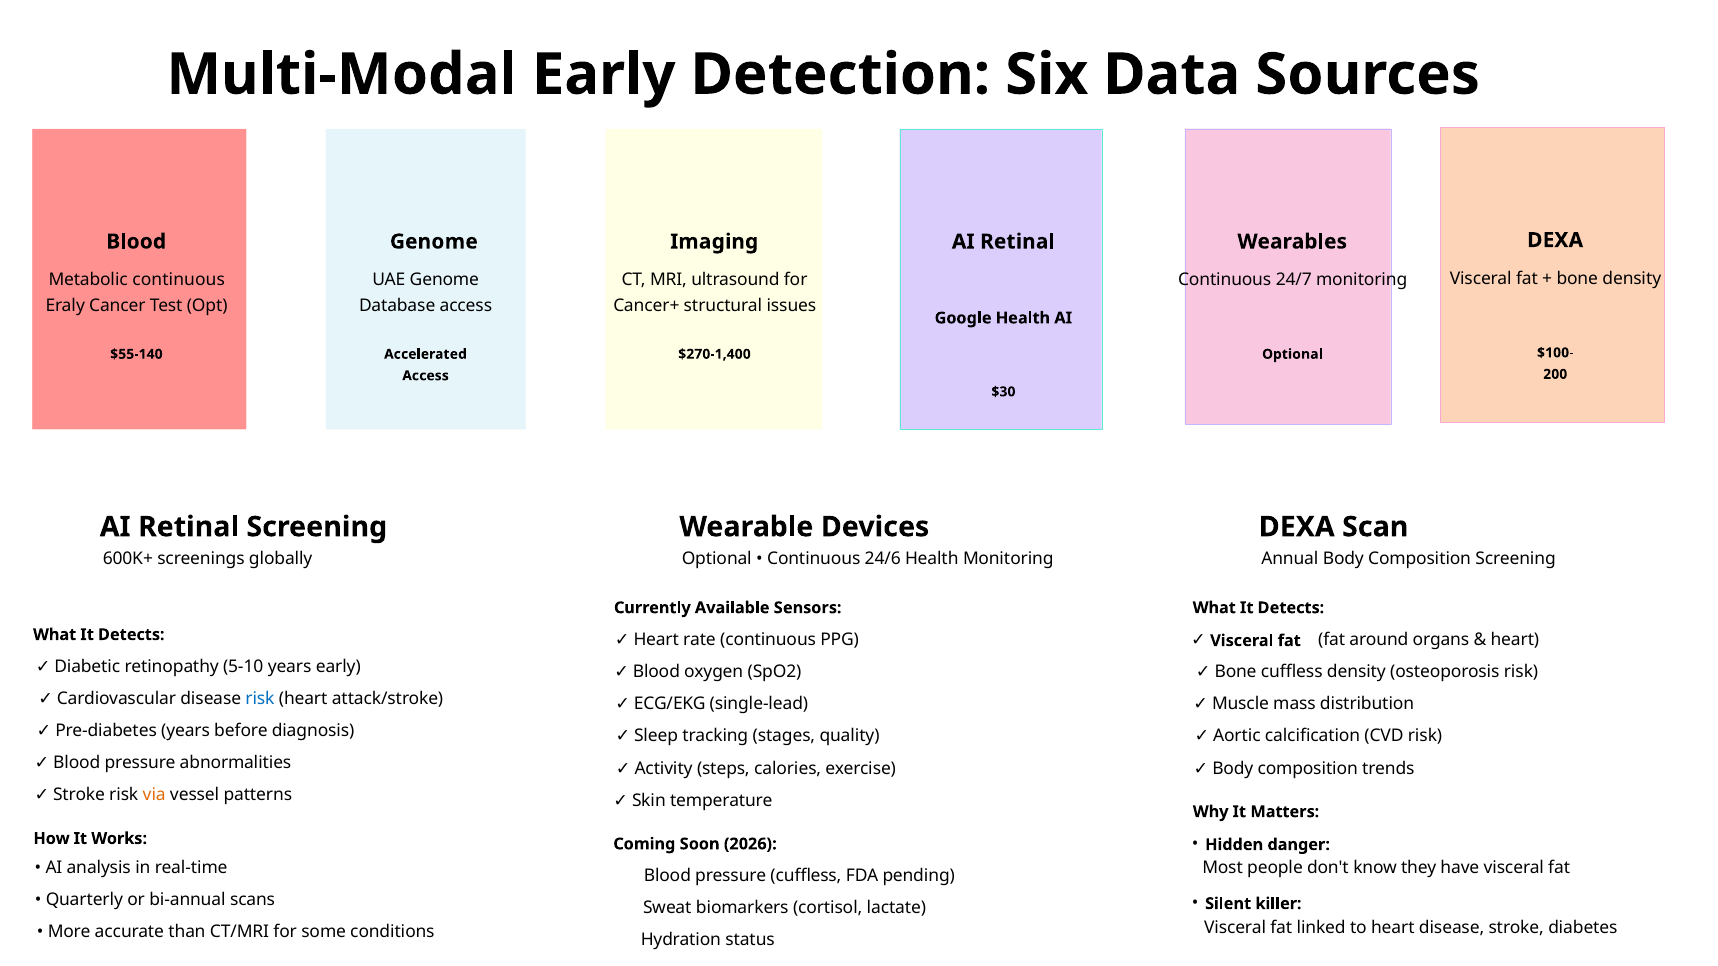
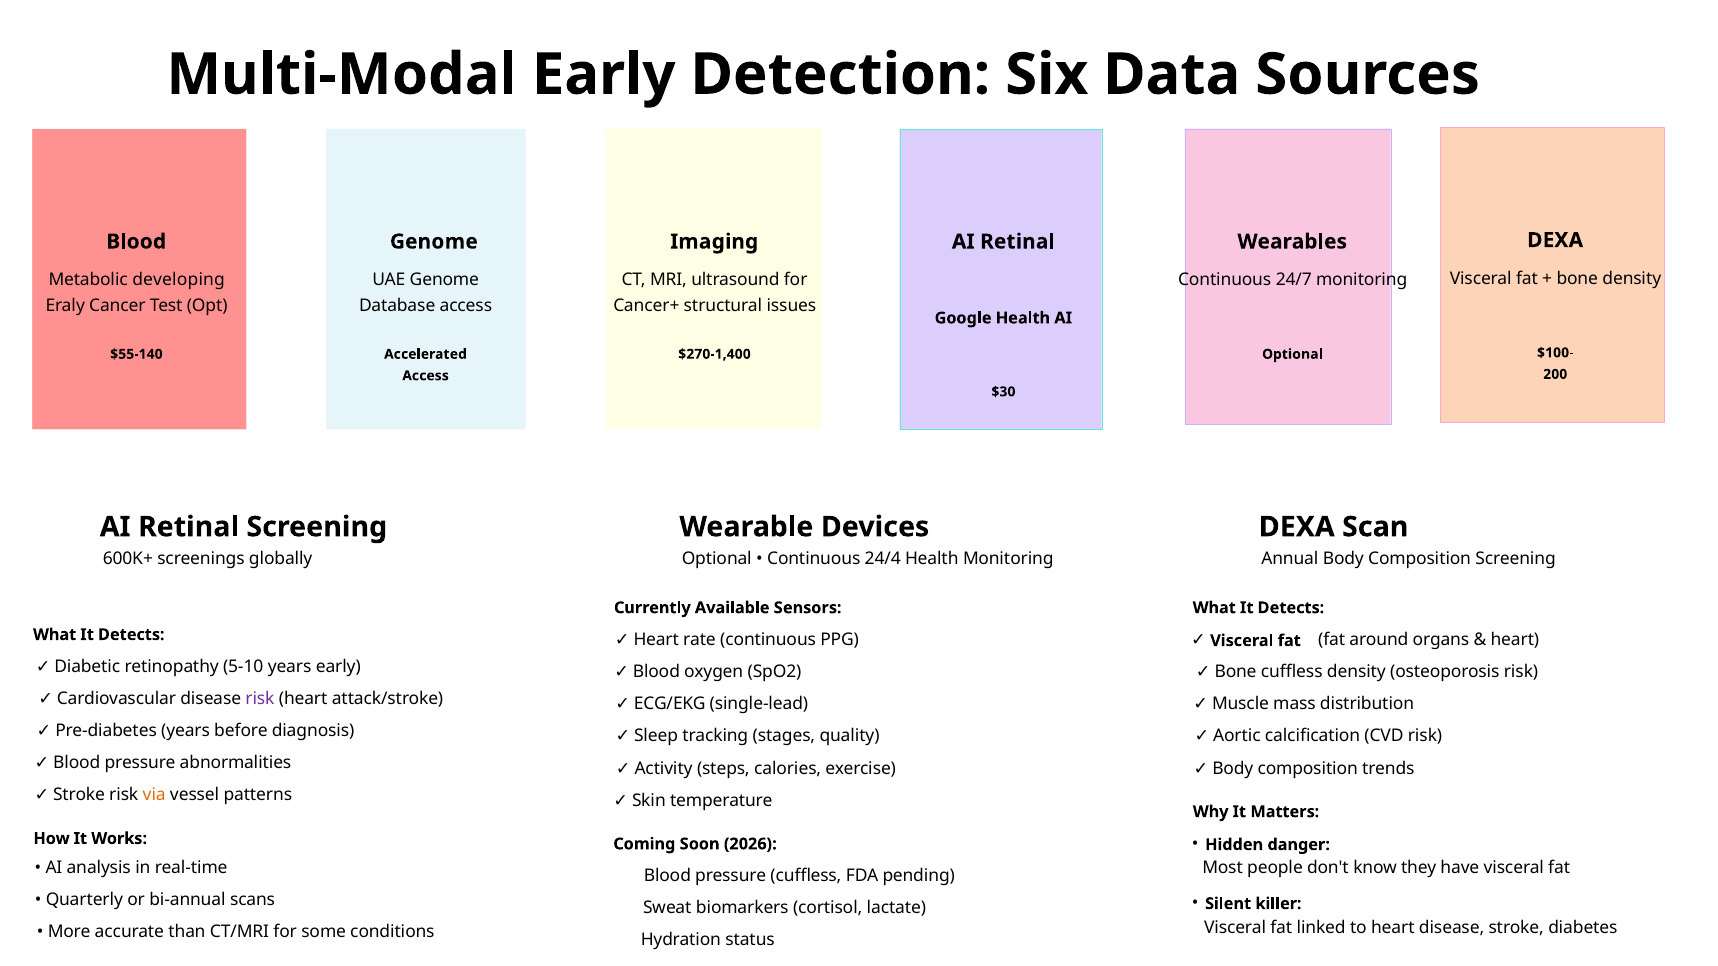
Metabolic continuous: continuous -> developing
24/6: 24/6 -> 24/4
risk at (260, 699) colour: blue -> purple
